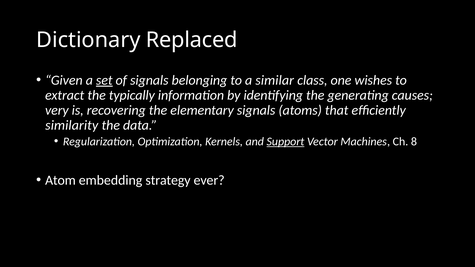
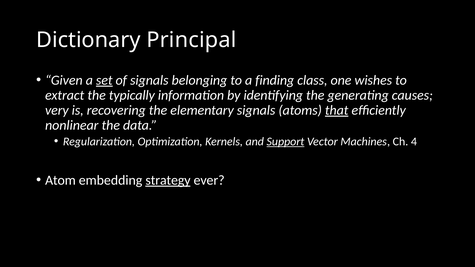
Replaced: Replaced -> Principal
similar: similar -> finding
that underline: none -> present
similarity: similarity -> nonlinear
8: 8 -> 4
strategy underline: none -> present
